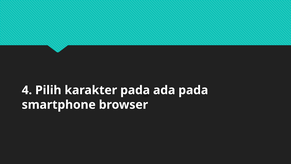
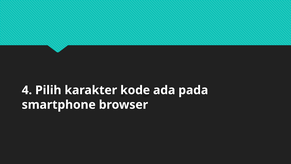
karakter pada: pada -> kode
